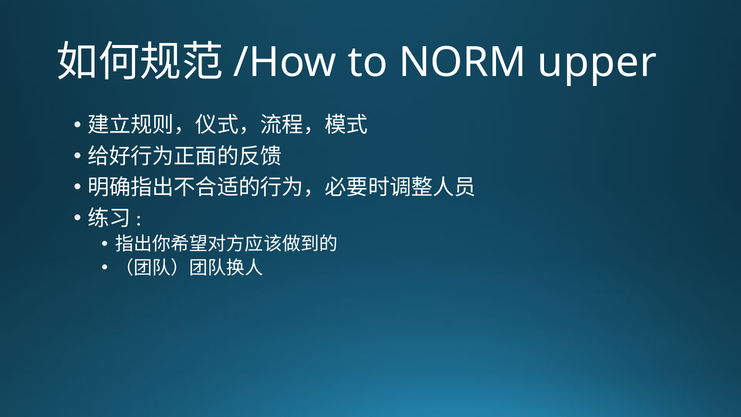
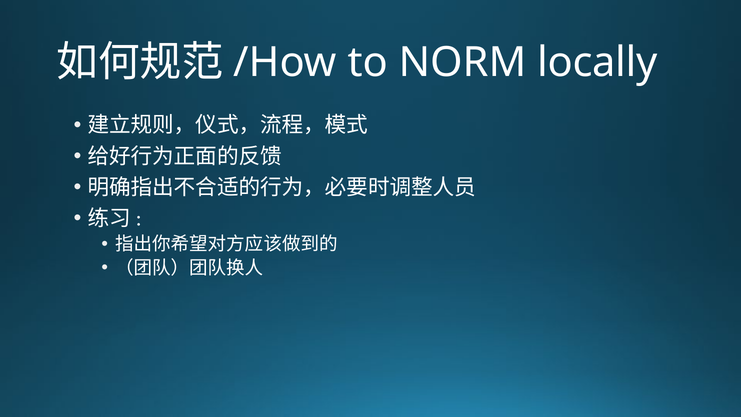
upper: upper -> locally
